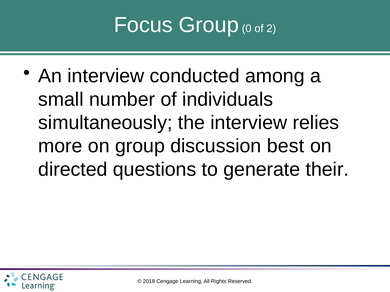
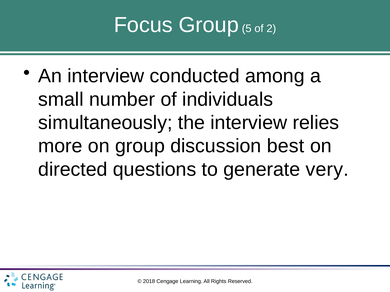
0: 0 -> 5
their: their -> very
